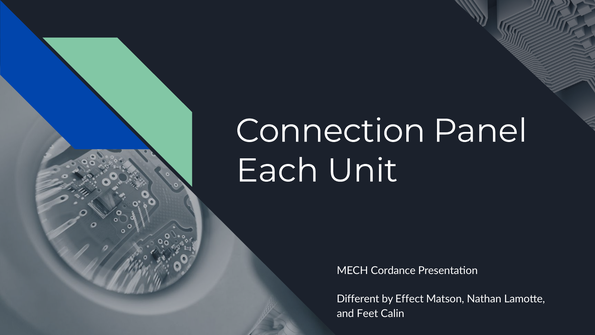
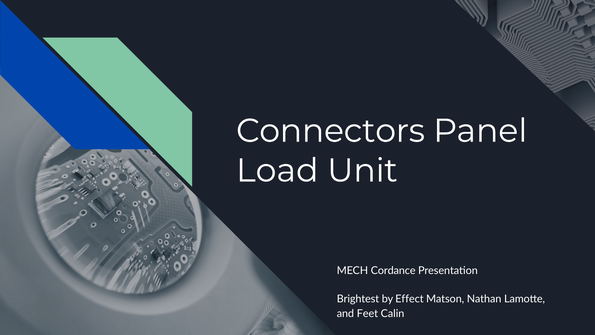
Connection: Connection -> Connectors
Each: Each -> Load
Different: Different -> Brightest
